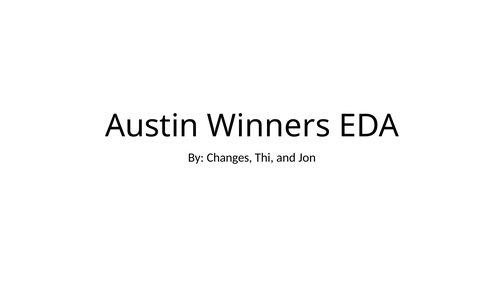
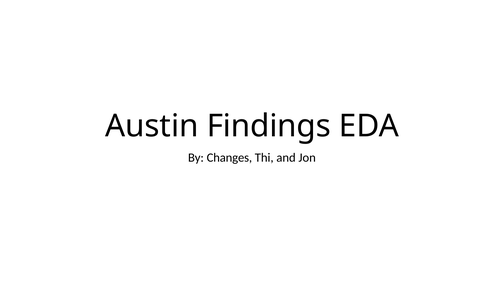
Winners: Winners -> Findings
